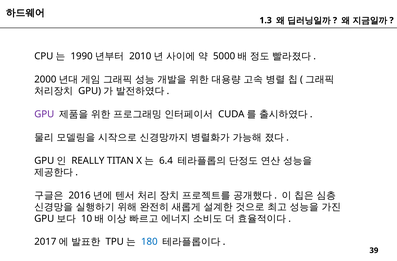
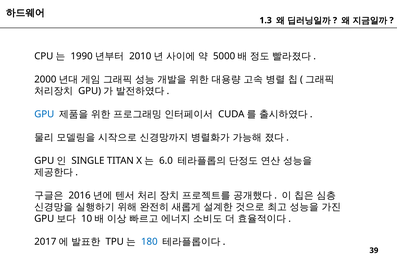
GPU colour: purple -> blue
REALLY: REALLY -> SINGLE
6.4: 6.4 -> 6.0
